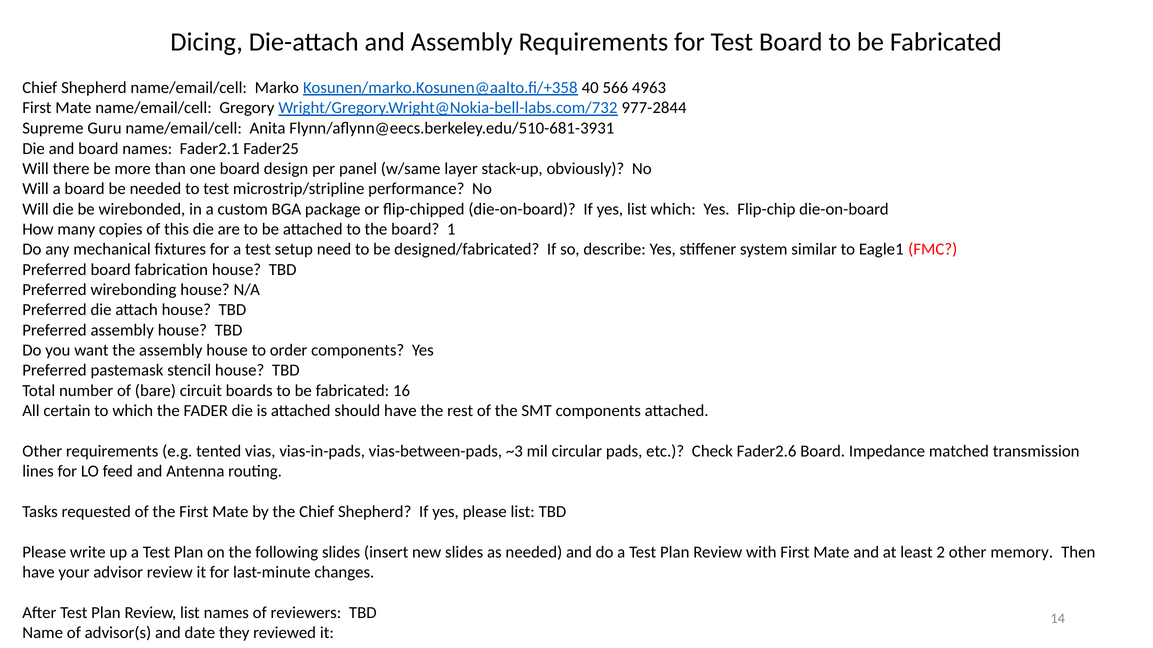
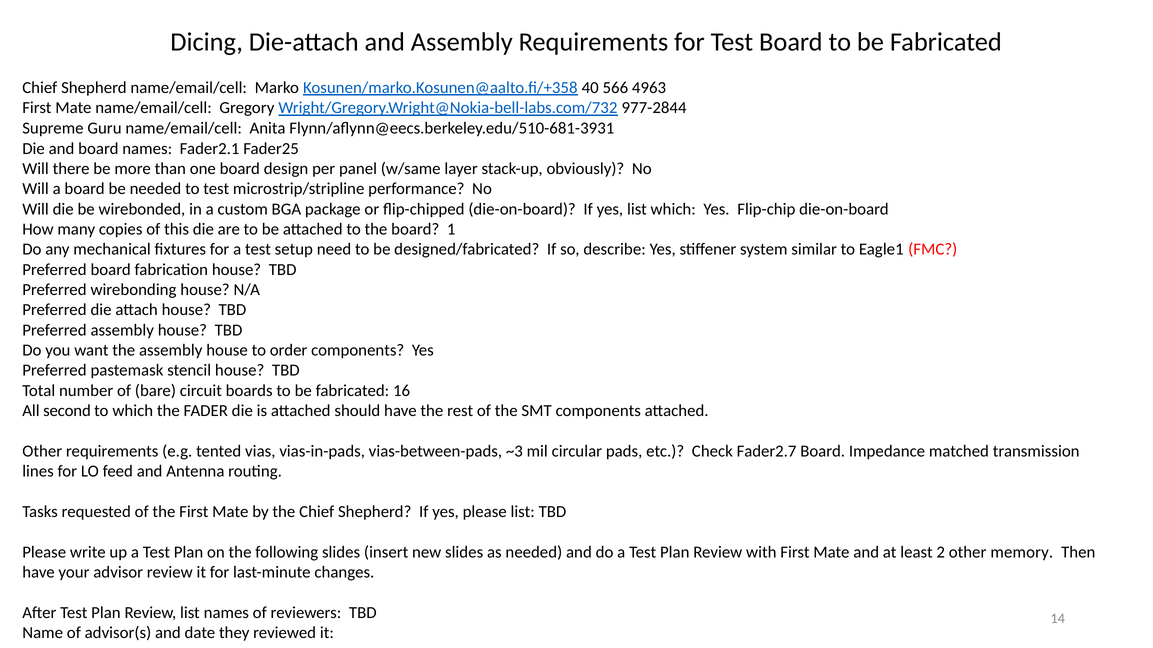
certain: certain -> second
Fader2.6: Fader2.6 -> Fader2.7
